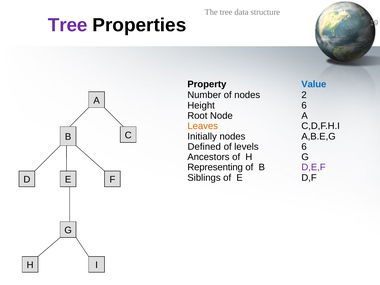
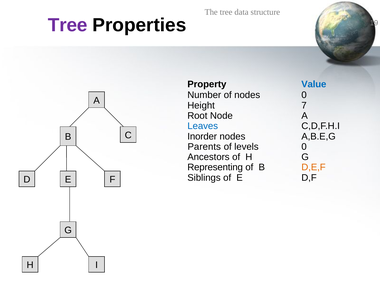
nodes 2: 2 -> 0
Height 6: 6 -> 7
Leaves colour: orange -> blue
Initially: Initially -> Inorder
Defined: Defined -> Parents
levels 6: 6 -> 0
D,E,F colour: purple -> orange
